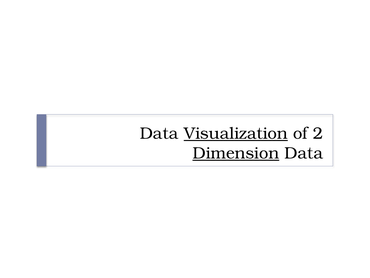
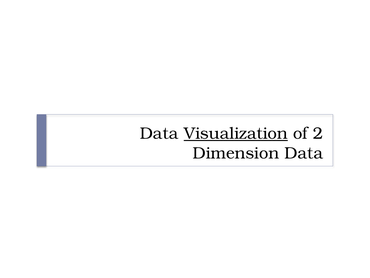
Dimension underline: present -> none
